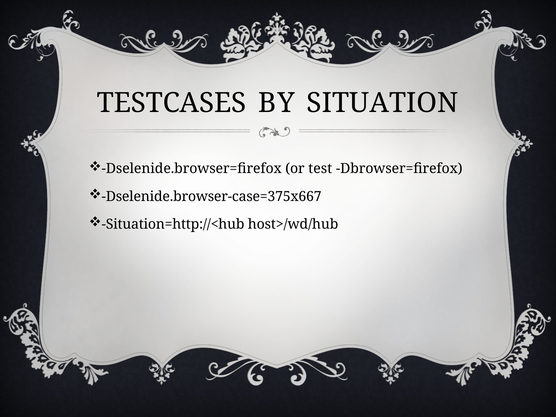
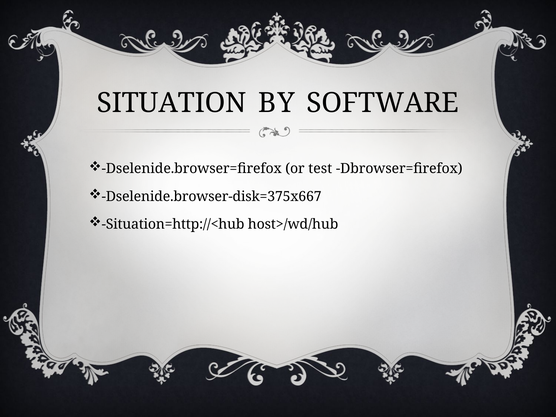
TESTCASES: TESTCASES -> SITUATION
SITUATION: SITUATION -> SOFTWARE
Dselenide.browser-case=375x667: Dselenide.browser-case=375x667 -> Dselenide.browser-disk=375x667
